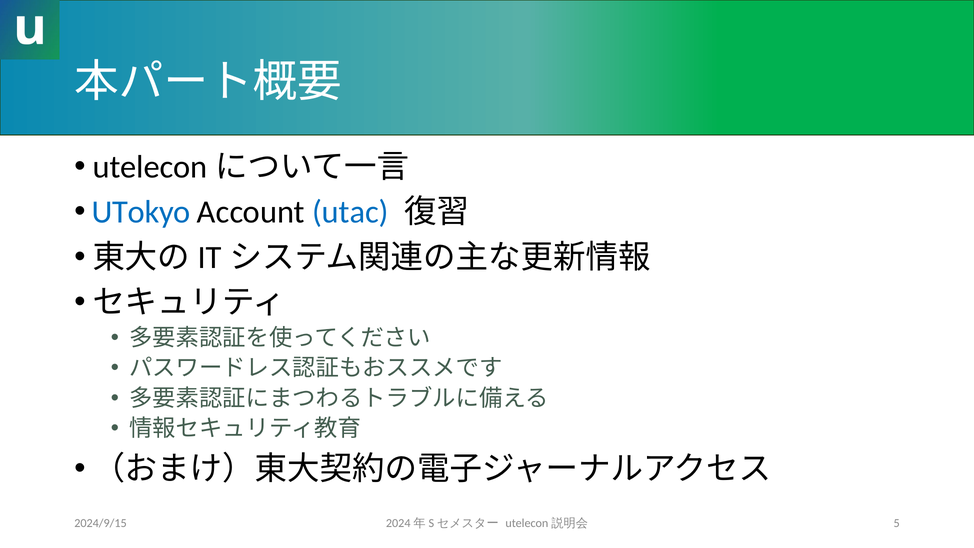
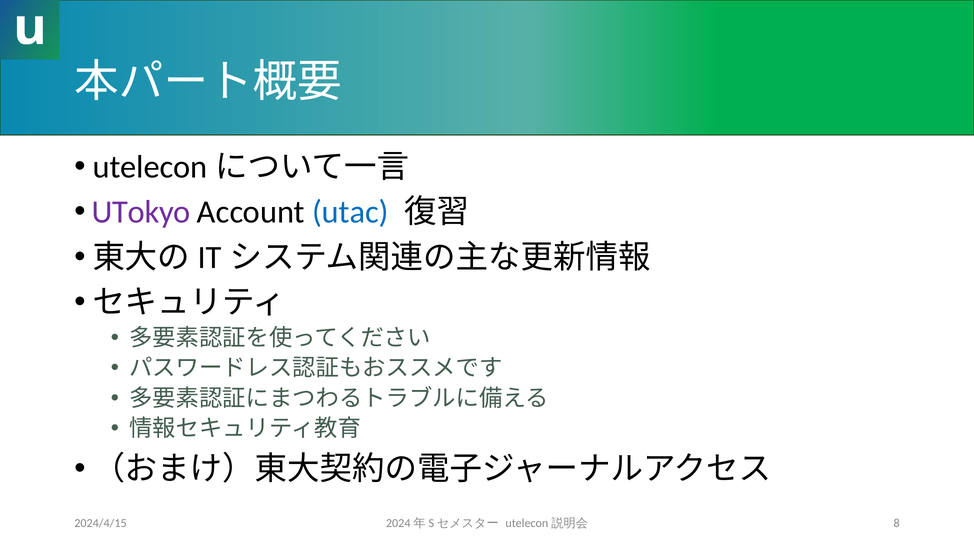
UTokyo colour: blue -> purple
2024/9/15: 2024/9/15 -> 2024/4/15
5: 5 -> 8
